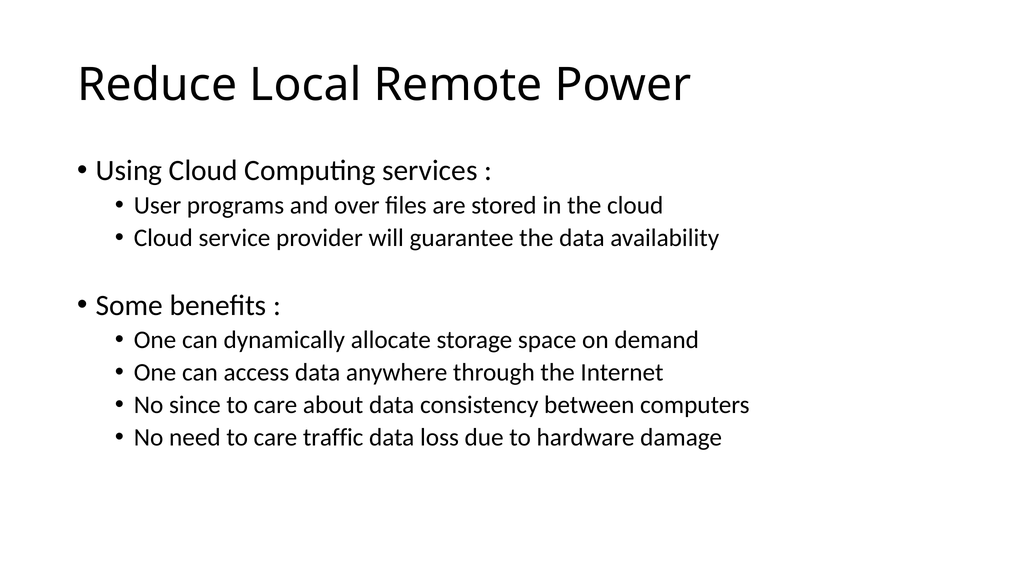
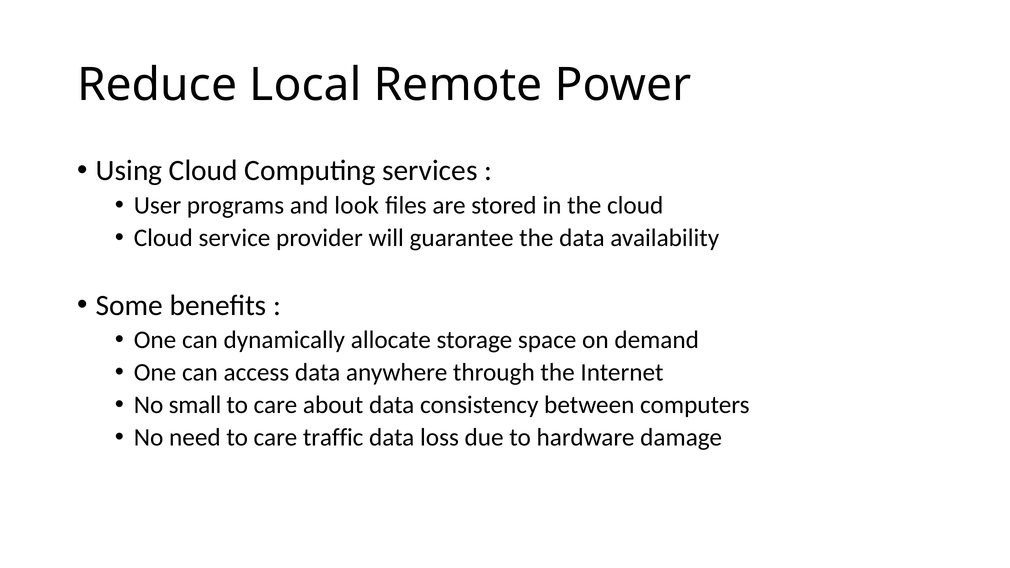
over: over -> look
since: since -> small
